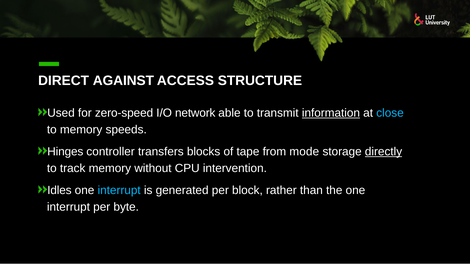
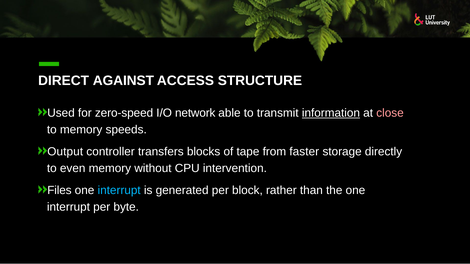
close colour: light blue -> pink
Hinges: Hinges -> Output
mode: mode -> faster
directly underline: present -> none
track: track -> even
Idles: Idles -> Files
